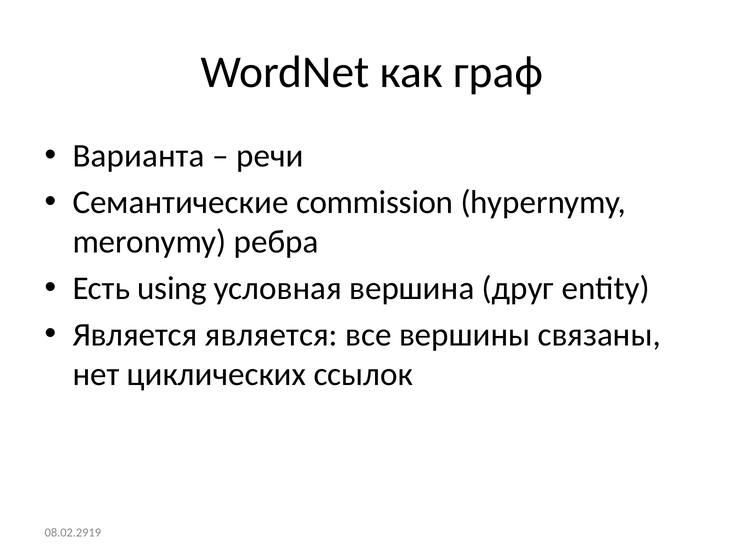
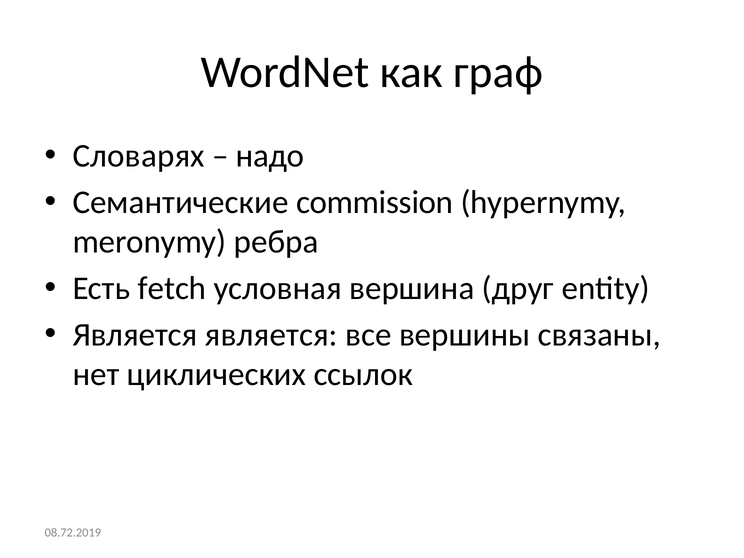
Варианта: Варианта -> Словарях
речи: речи -> надо
using: using -> fetch
08.02.2919: 08.02.2919 -> 08.72.2019
